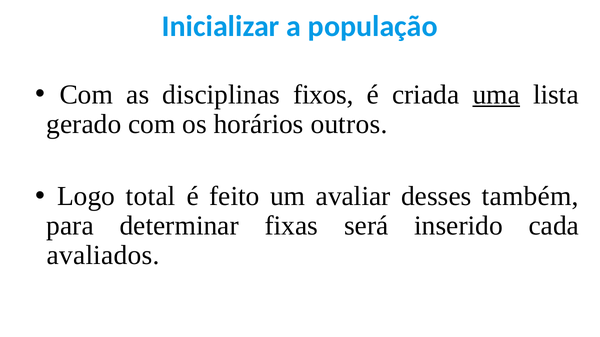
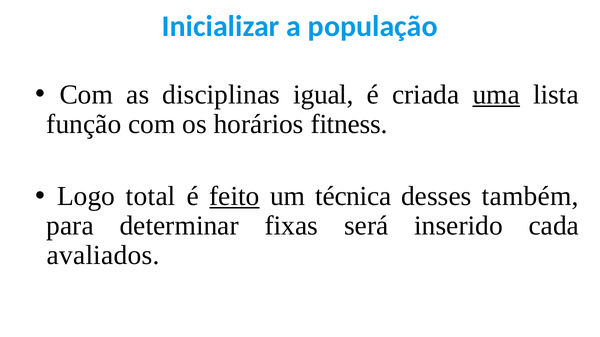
fixos: fixos -> igual
gerado: gerado -> função
outros: outros -> fitness
feito underline: none -> present
avaliar: avaliar -> técnica
